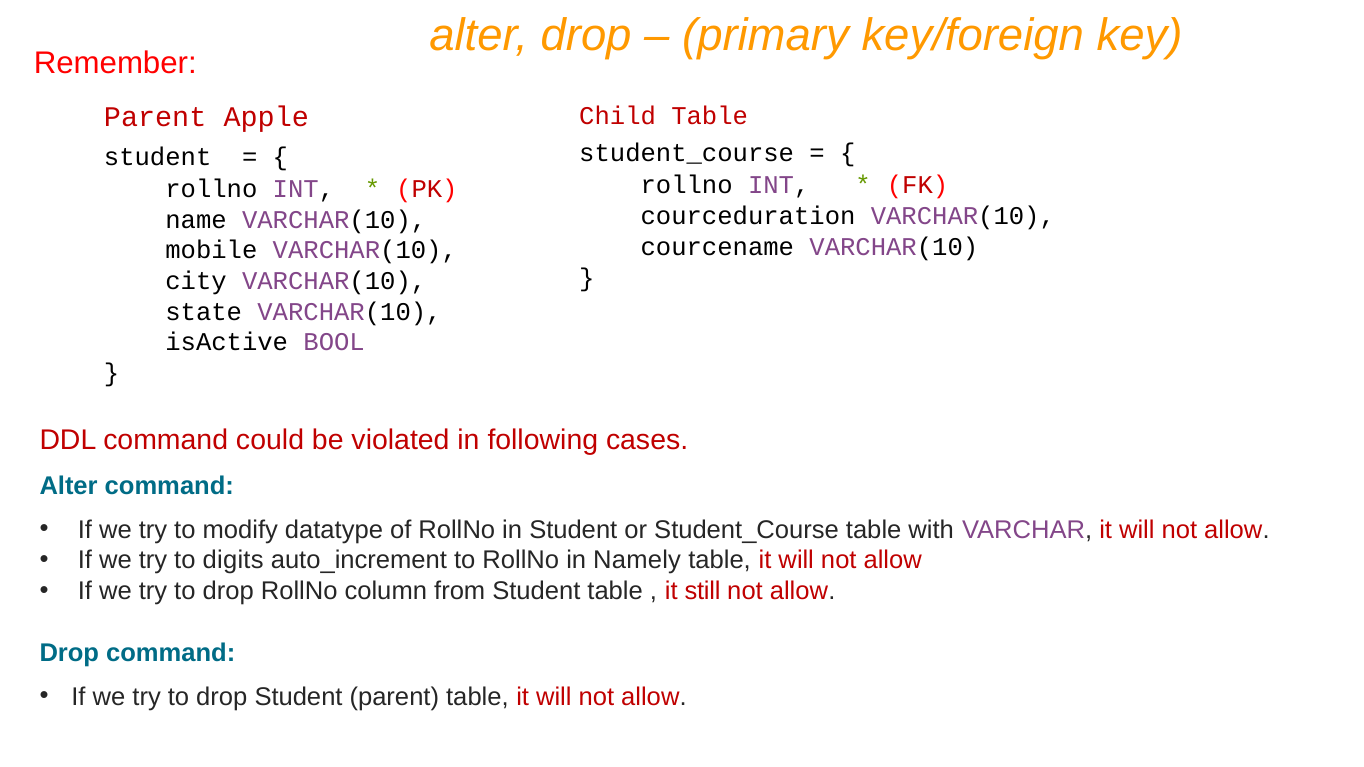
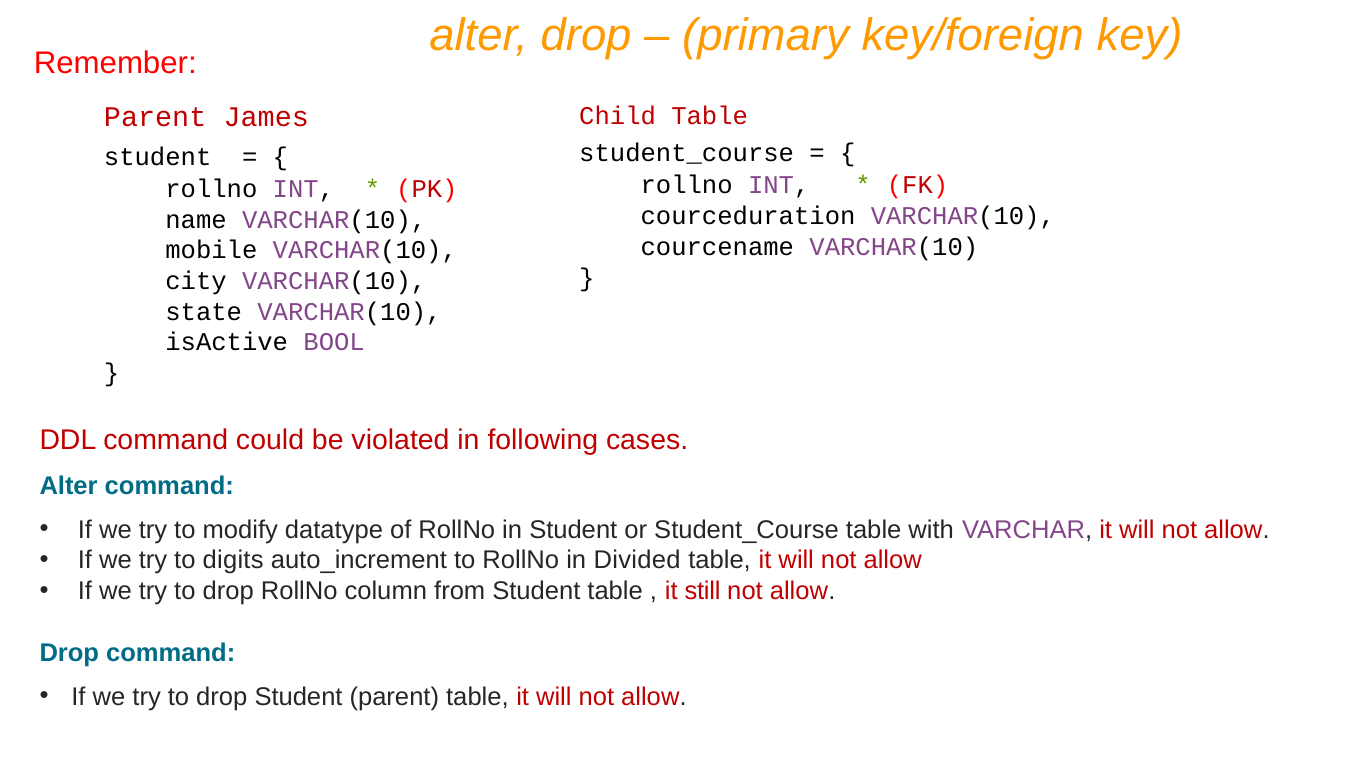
Apple: Apple -> James
Namely: Namely -> Divided
